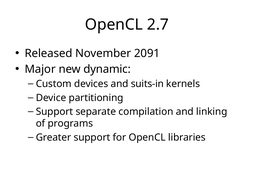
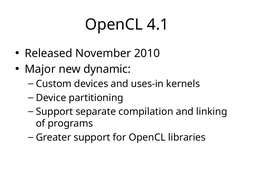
2.7: 2.7 -> 4.1
2091: 2091 -> 2010
suits-in: suits-in -> uses-in
